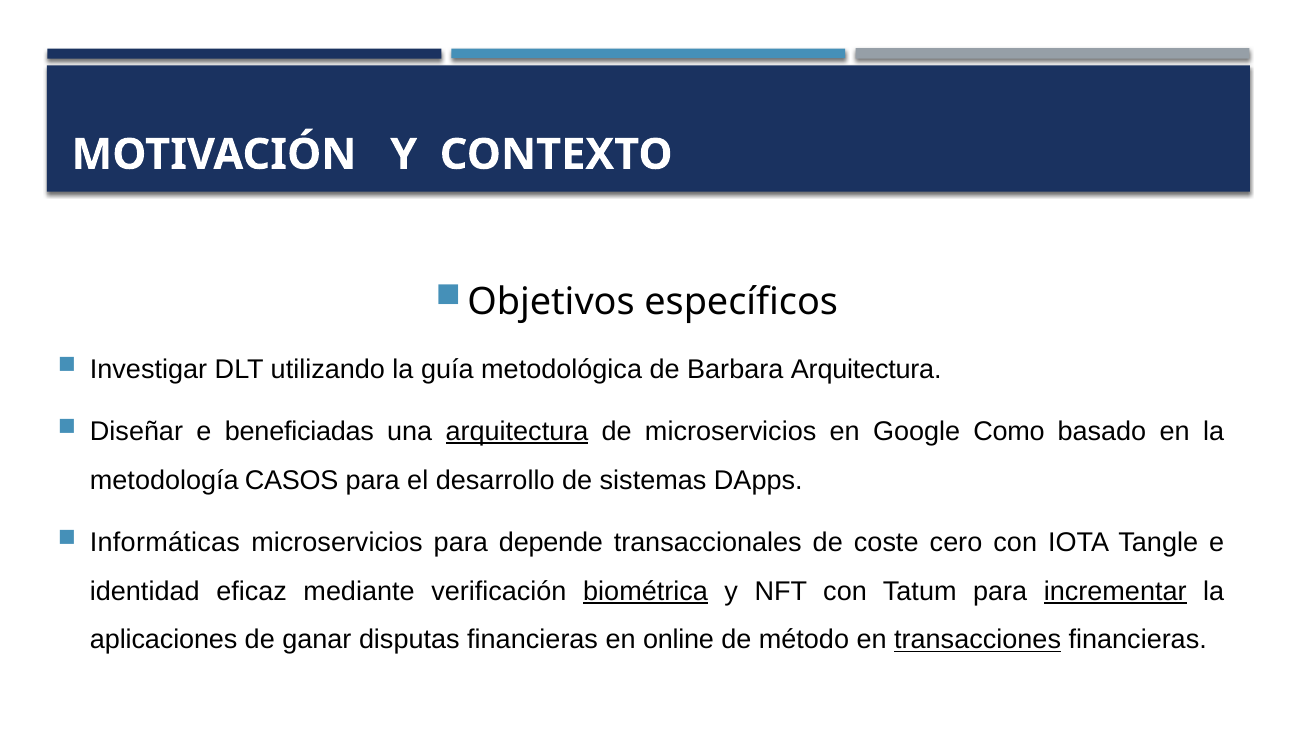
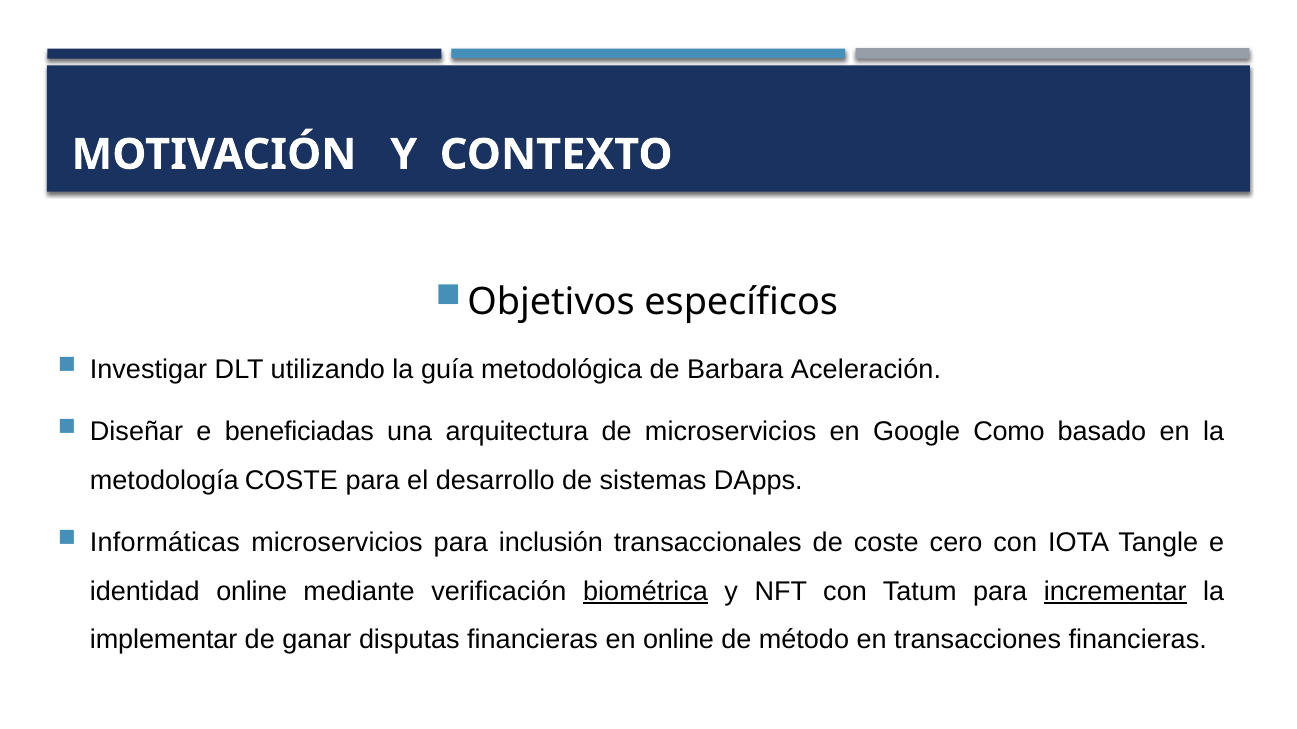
Barbara Arquitectura: Arquitectura -> Aceleración
arquitectura at (517, 432) underline: present -> none
metodología CASOS: CASOS -> COSTE
depende: depende -> inclusión
identidad eficaz: eficaz -> online
aplicaciones: aplicaciones -> implementar
transacciones underline: present -> none
